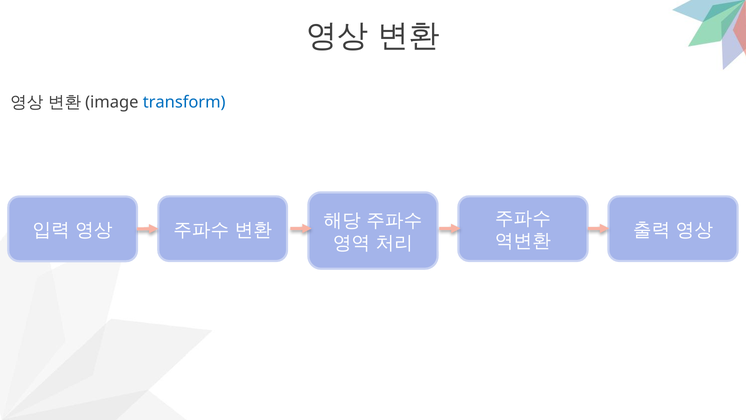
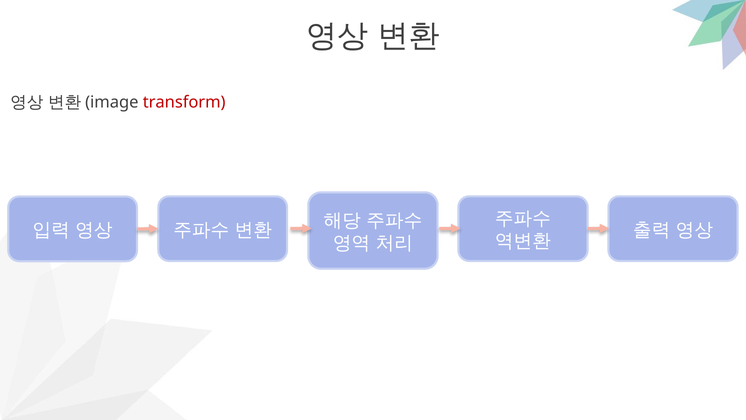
transform colour: blue -> red
